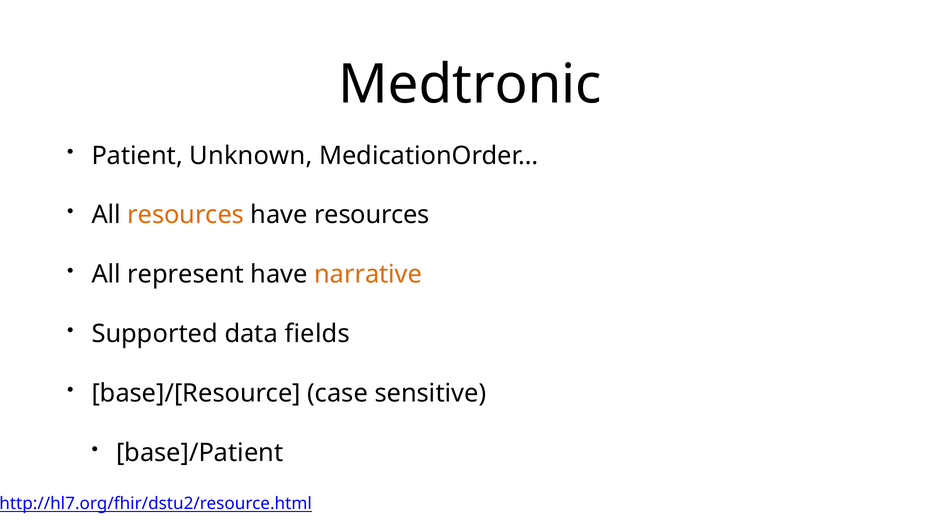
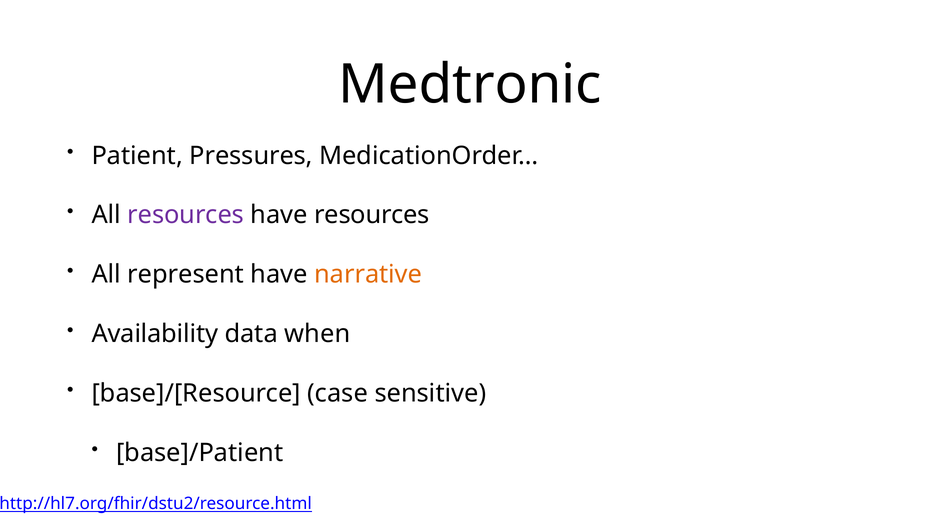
Unknown: Unknown -> Pressures
resources at (186, 215) colour: orange -> purple
Supported: Supported -> Availability
fields: fields -> when
